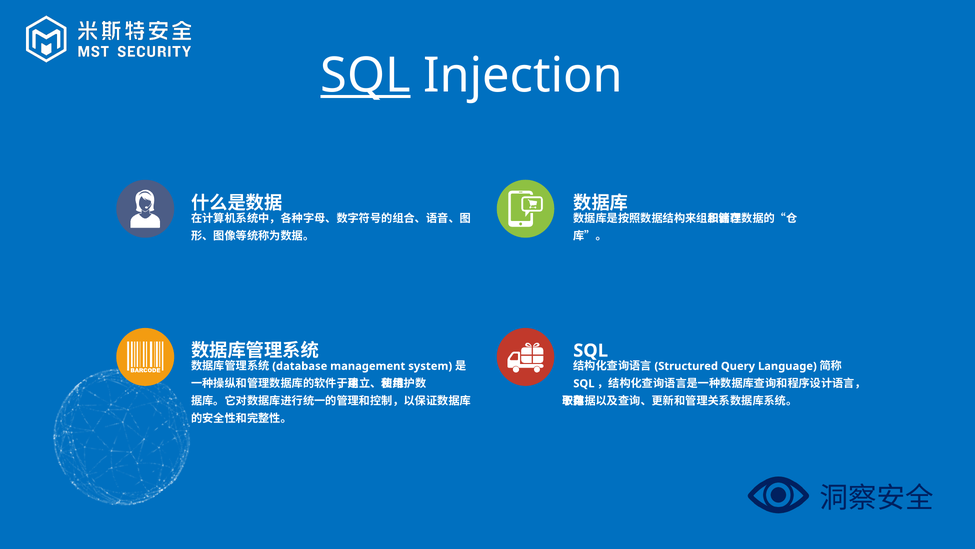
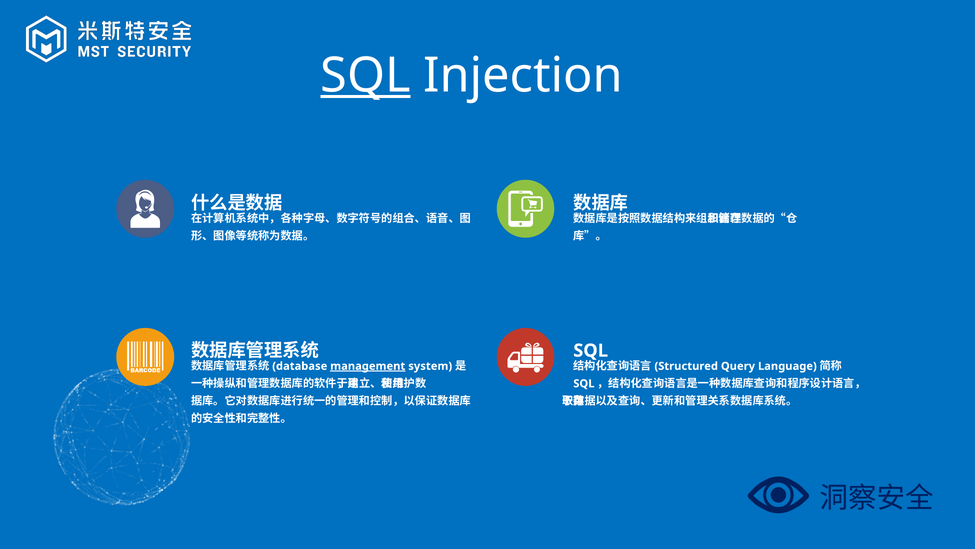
management underline: none -> present
